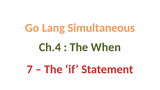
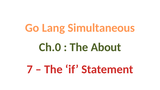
Ch.4: Ch.4 -> Ch.0
When: When -> About
